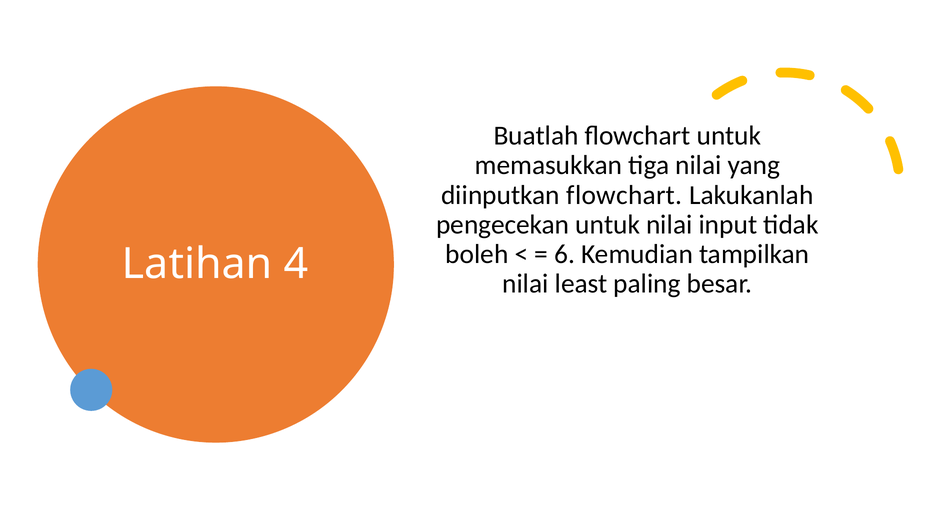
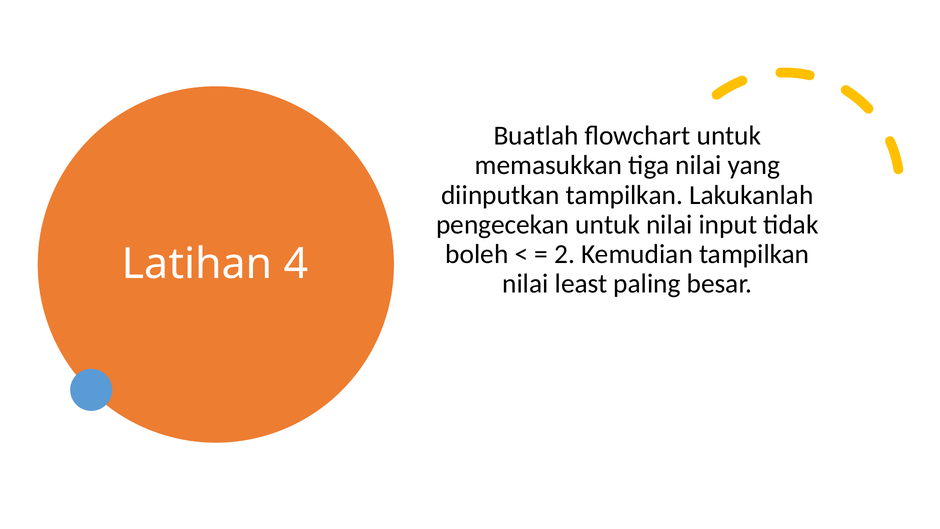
diinputkan flowchart: flowchart -> tampilkan
6: 6 -> 2
